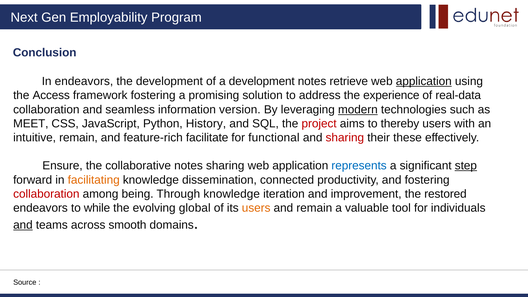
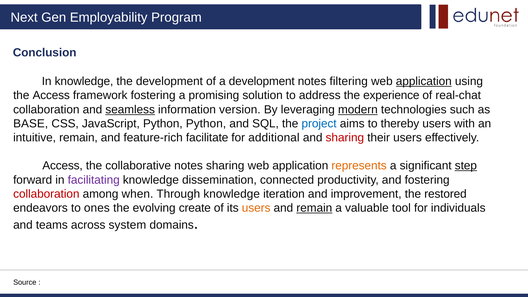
In endeavors: endeavors -> knowledge
retrieve: retrieve -> filtering
real-data: real-data -> real-chat
seamless underline: none -> present
MEET: MEET -> BASE
Python History: History -> Python
project colour: red -> blue
functional: functional -> additional
their these: these -> users
Ensure at (63, 166): Ensure -> Access
represents colour: blue -> orange
facilitating colour: orange -> purple
being: being -> when
while: while -> ones
global: global -> create
remain at (314, 208) underline: none -> present
and at (23, 225) underline: present -> none
smooth: smooth -> system
